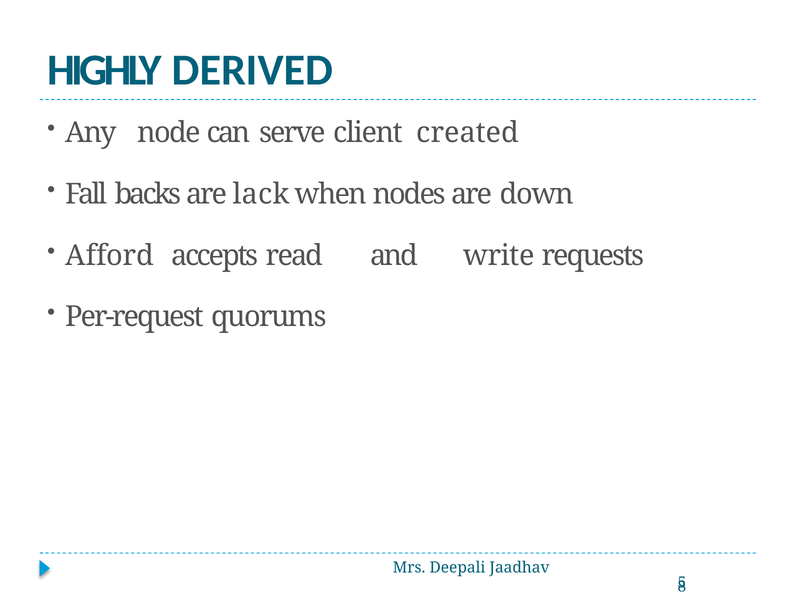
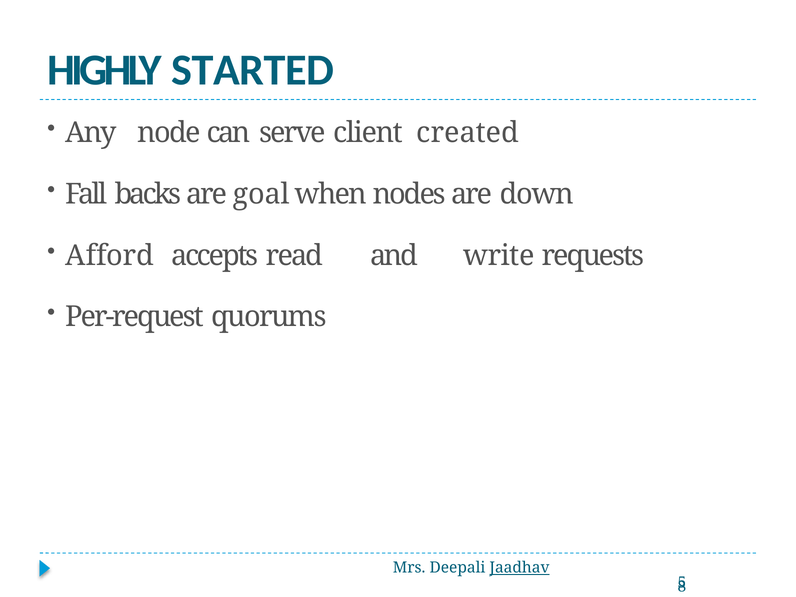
DERIVED: DERIVED -> STARTED
lack: lack -> goal
Jaadhav underline: none -> present
